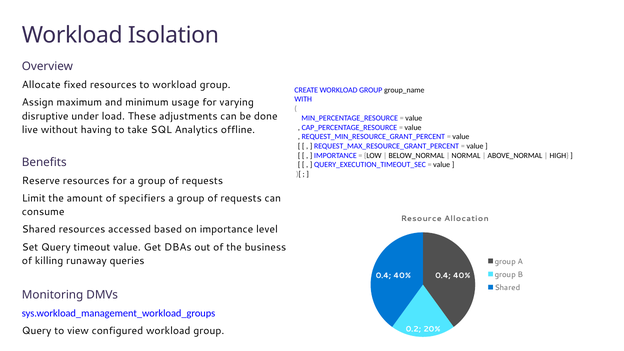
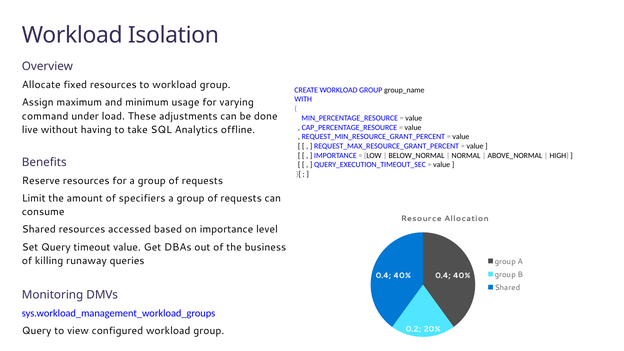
disruptive: disruptive -> command
